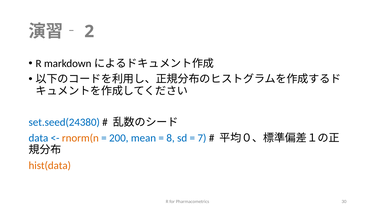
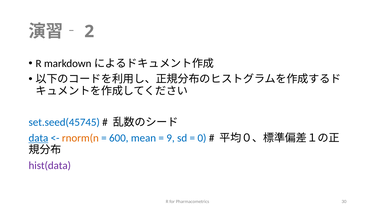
set.seed(24380: set.seed(24380 -> set.seed(45745
data underline: none -> present
200: 200 -> 600
8: 8 -> 9
7: 7 -> 0
hist(data colour: orange -> purple
